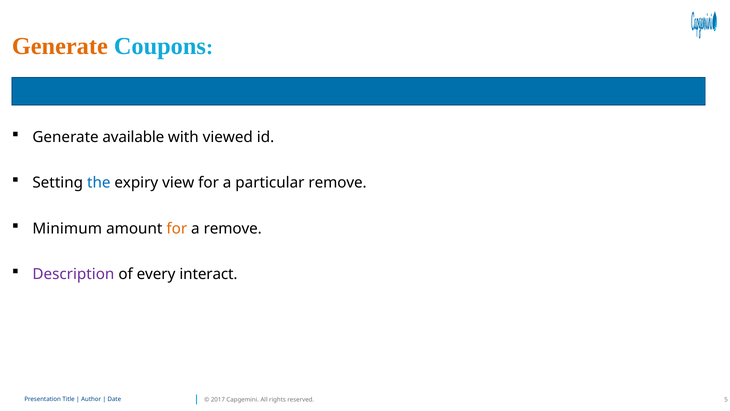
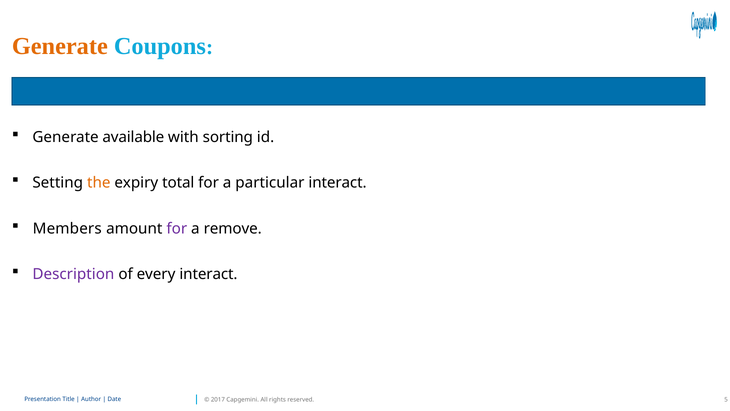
viewed: viewed -> sorting
the colour: blue -> orange
view: view -> total
particular remove: remove -> interact
Minimum: Minimum -> Members
for at (177, 228) colour: orange -> purple
